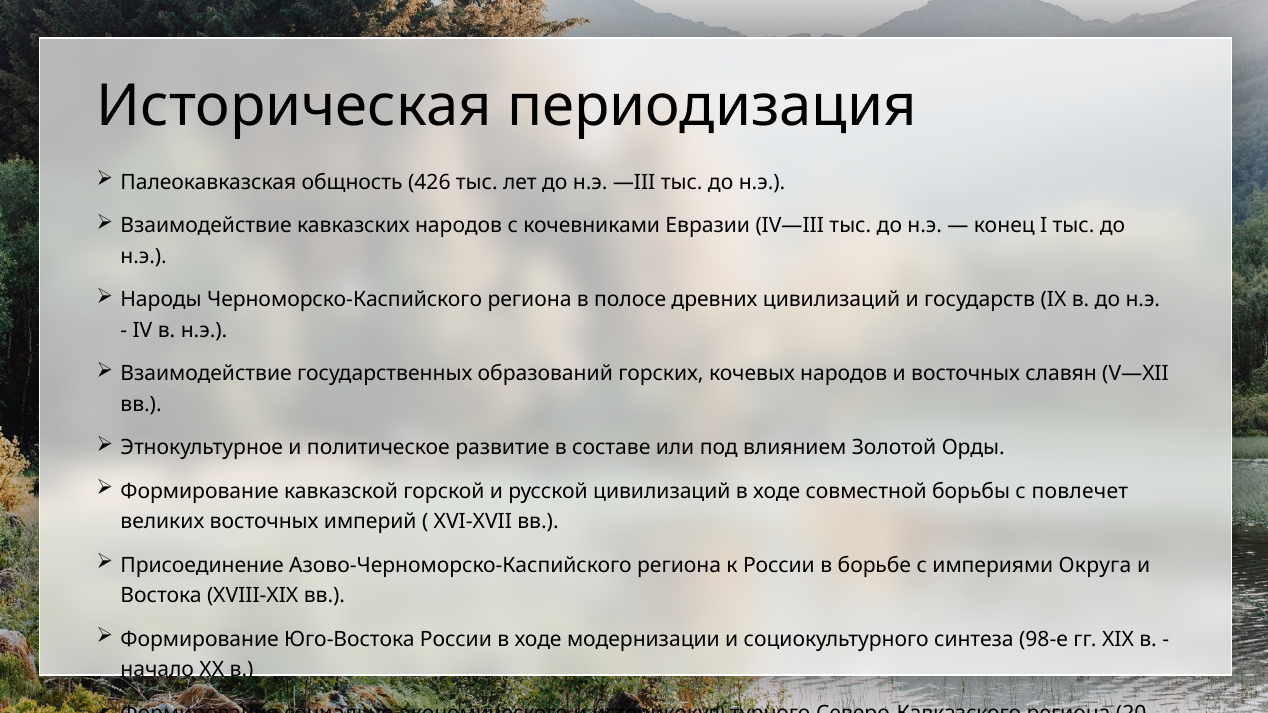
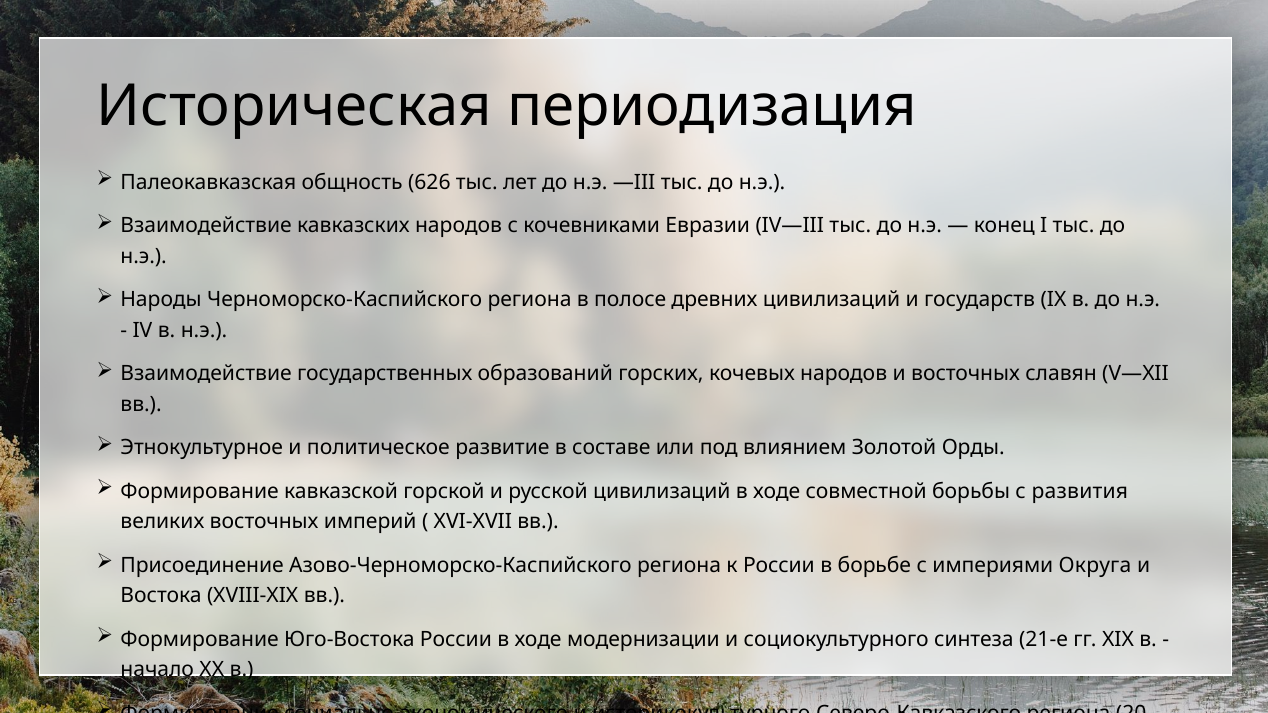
426: 426 -> 626
повлечет: повлечет -> развития
98-е: 98-е -> 21-е
